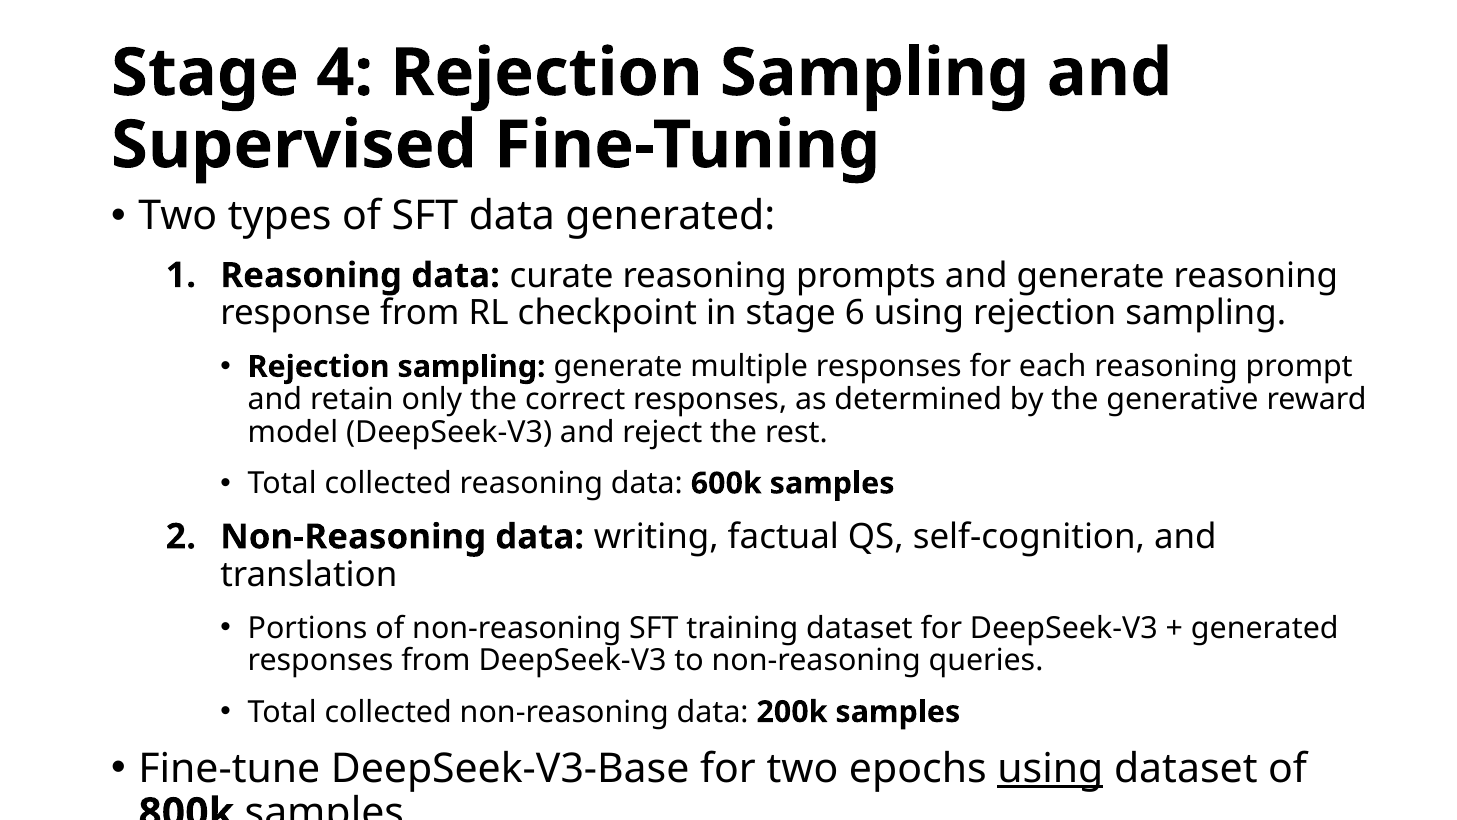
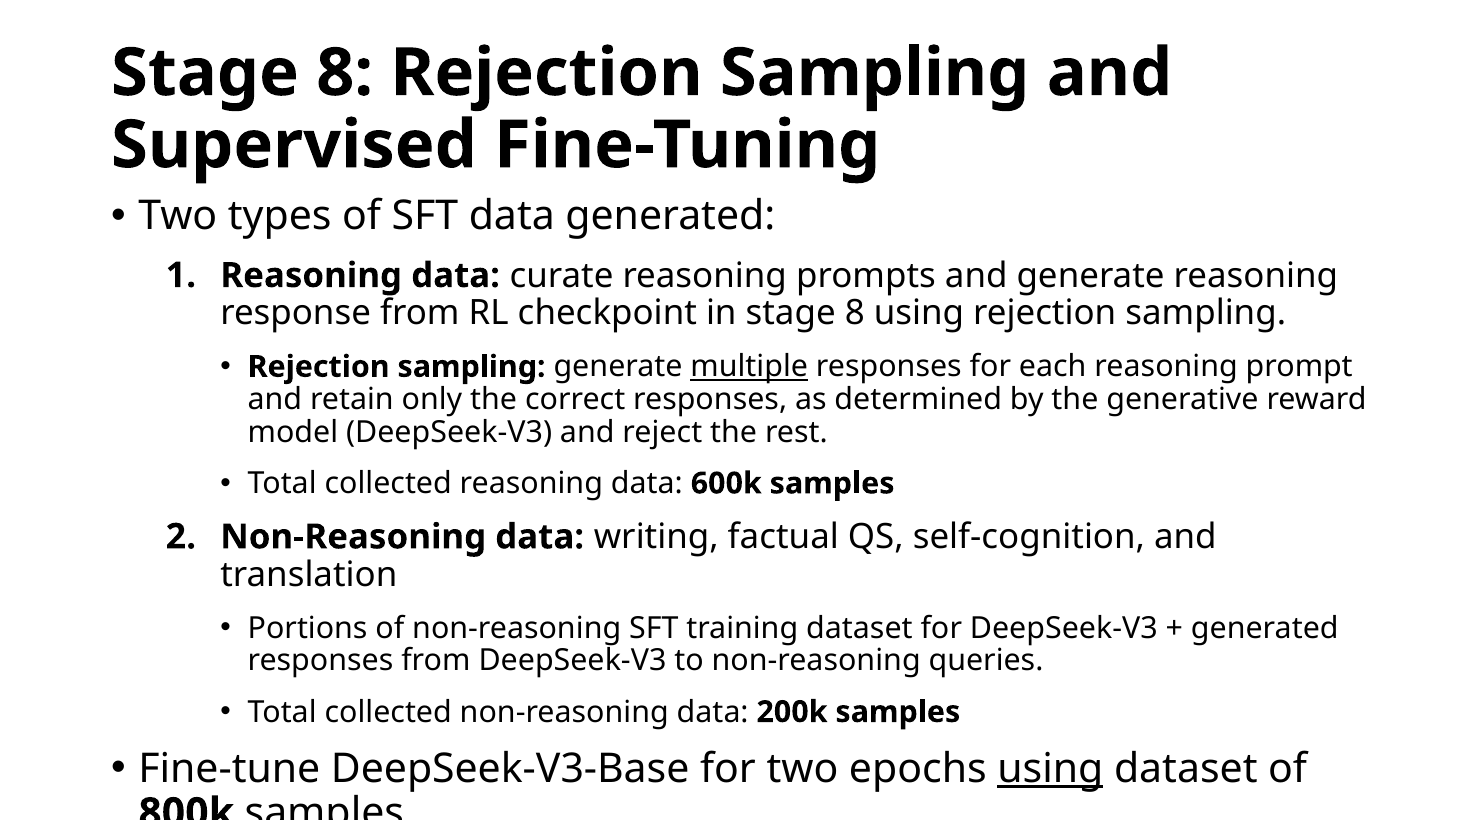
4 at (345, 73): 4 -> 8
in stage 6: 6 -> 8
multiple underline: none -> present
